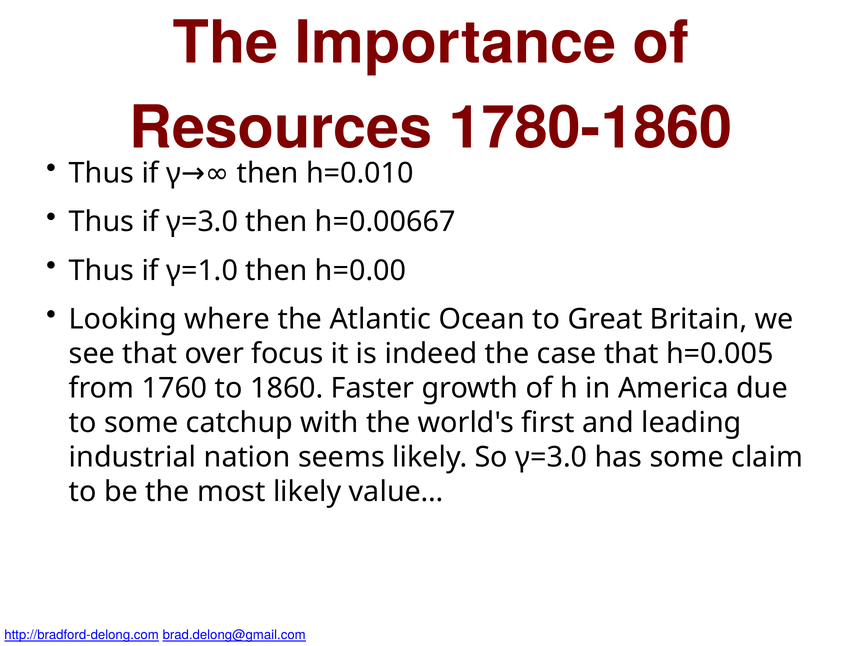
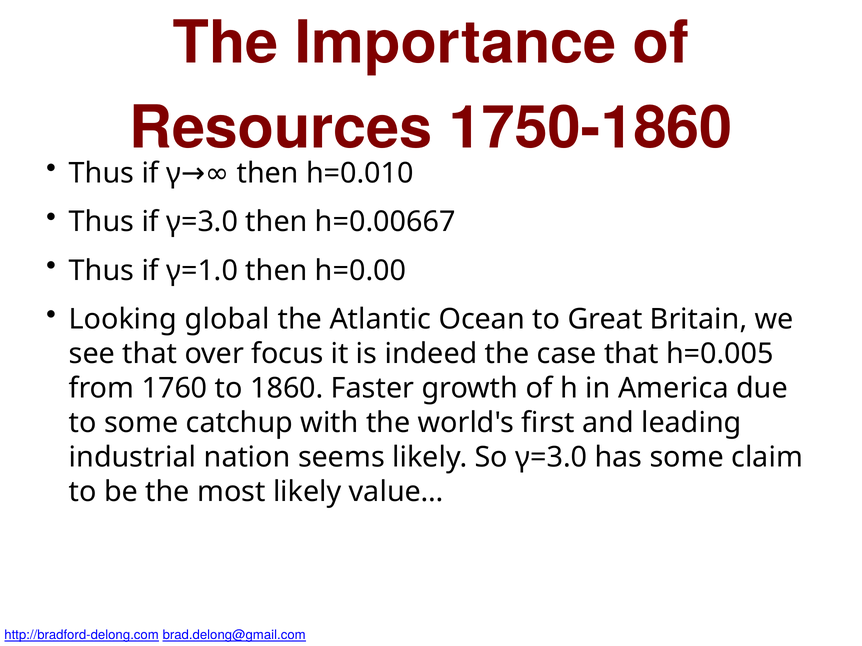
1780-1860: 1780-1860 -> 1750-1860
where: where -> global
